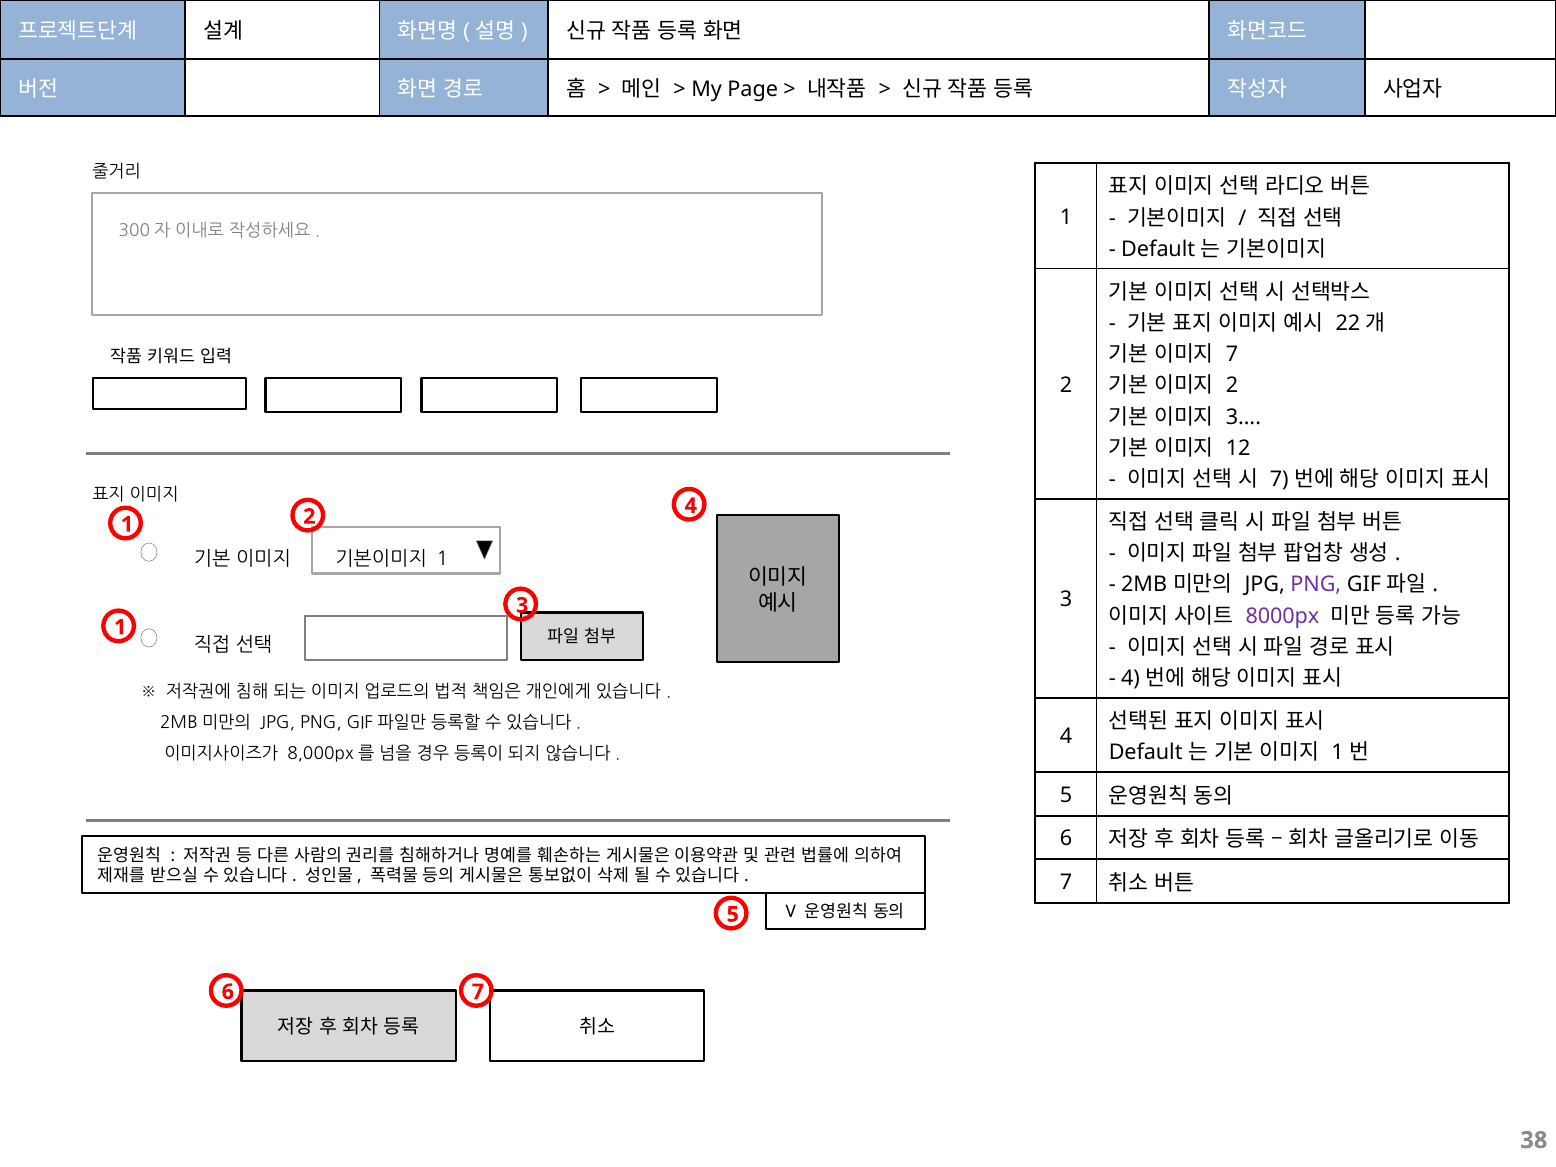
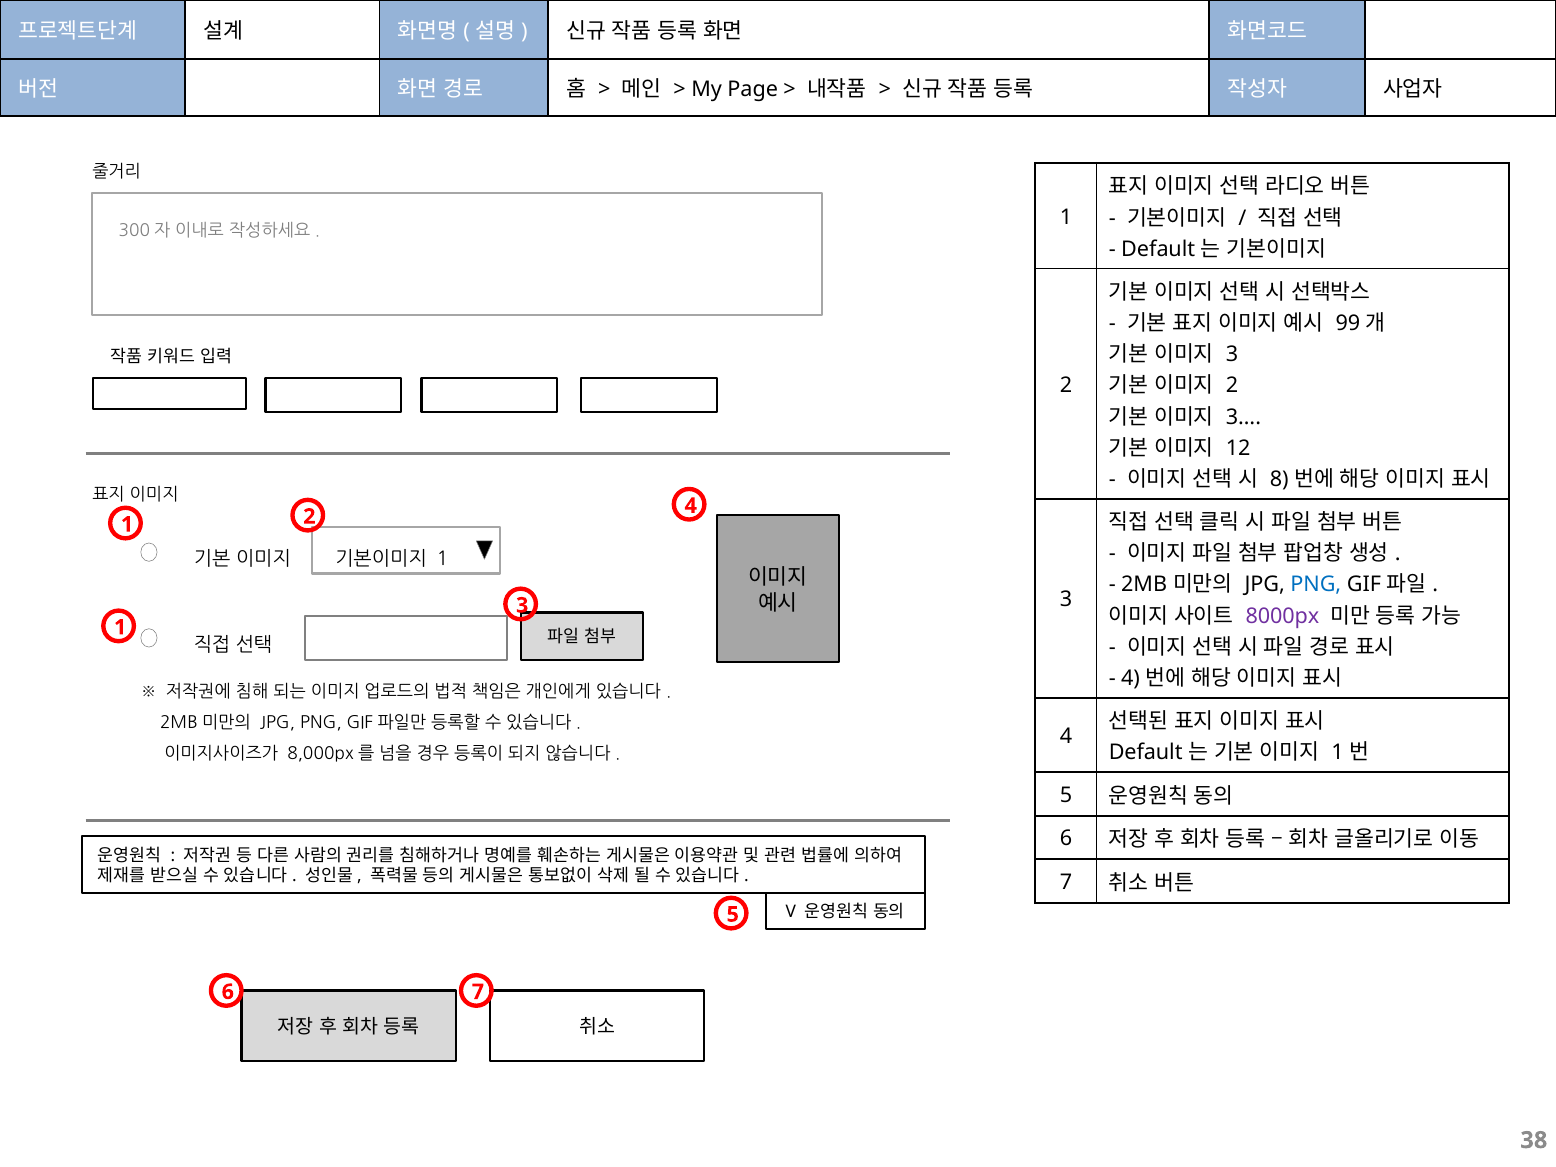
22: 22 -> 99
7 at (1232, 355): 7 -> 3
7 at (1279, 479): 7 -> 8
PNG at (1316, 585) colour: purple -> blue
